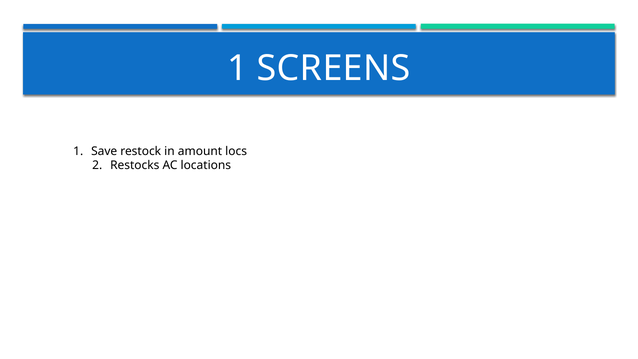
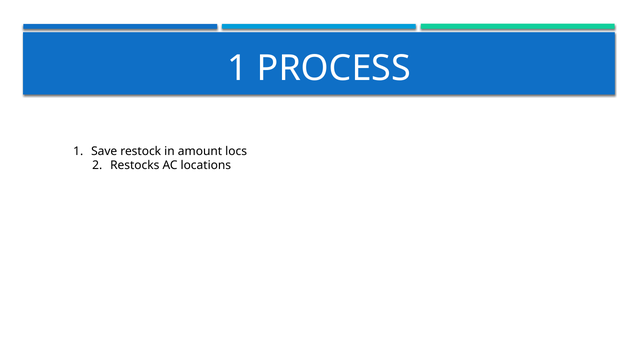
SCREENS: SCREENS -> PROCESS
